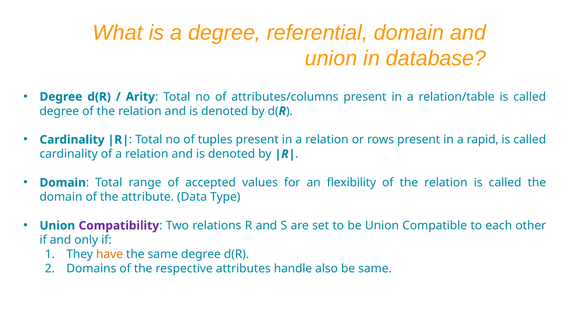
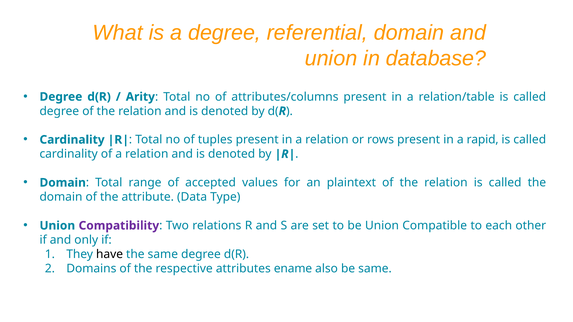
flexibility: flexibility -> plaintext
have colour: orange -> black
handle: handle -> ename
